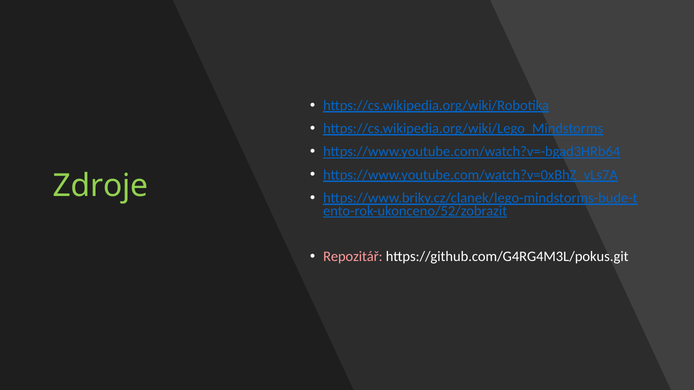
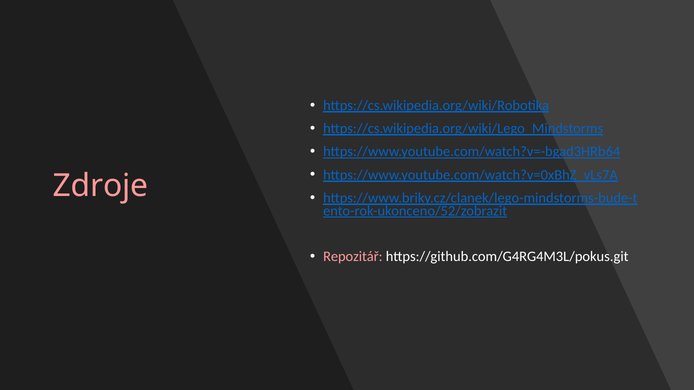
Zdroje colour: light green -> pink
